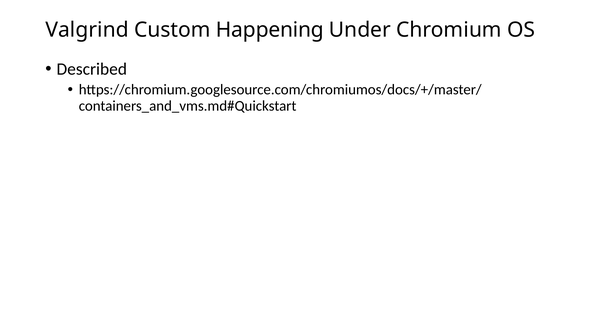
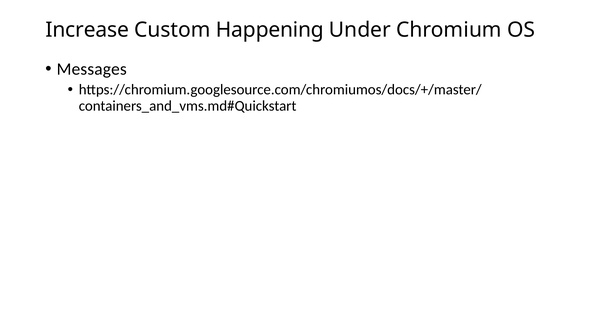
Valgrind: Valgrind -> Increase
Described: Described -> Messages
